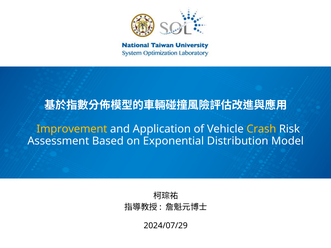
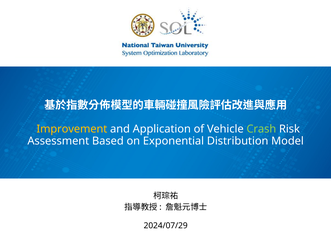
Crash colour: yellow -> light green
